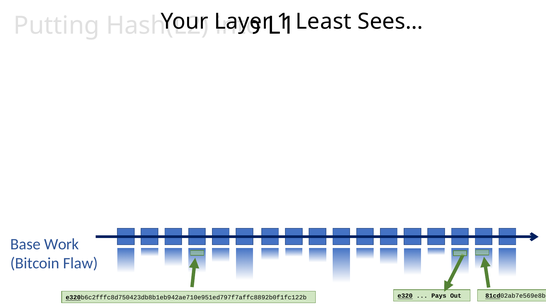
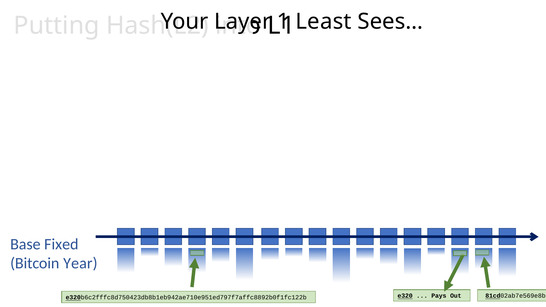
Work: Work -> Fixed
Flaw: Flaw -> Year
